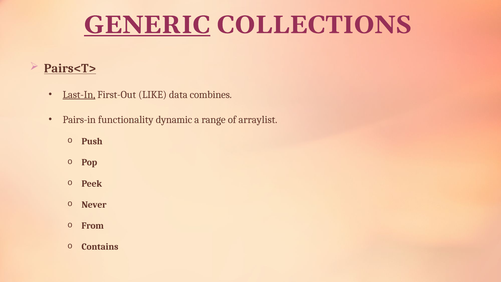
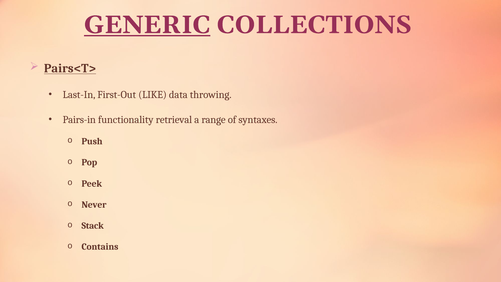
Last-In underline: present -> none
combines: combines -> throwing
dynamic: dynamic -> retrieval
arraylist: arraylist -> syntaxes
From: From -> Stack
